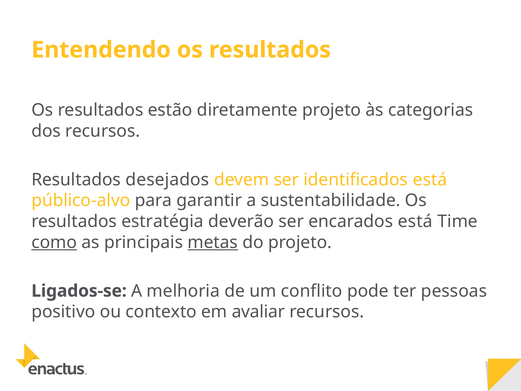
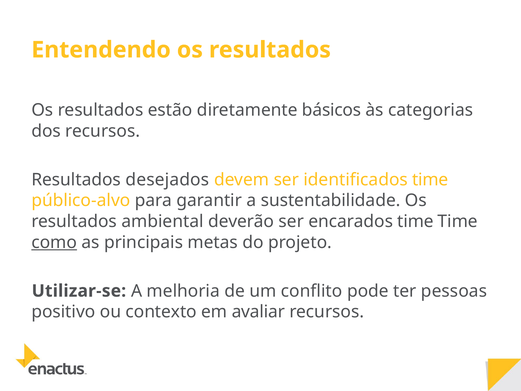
diretamente projeto: projeto -> básicos
identificados está: está -> time
estratégia: estratégia -> ambiental
encarados está: está -> time
metas underline: present -> none
Ligados-se: Ligados-se -> Utilizar-se
